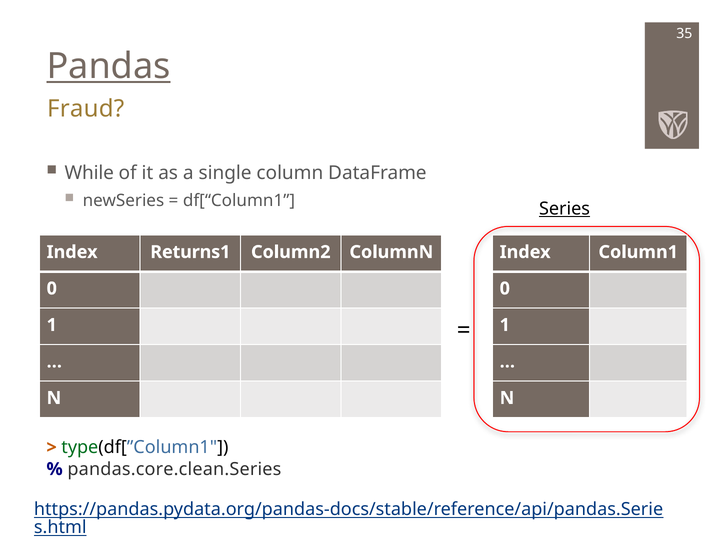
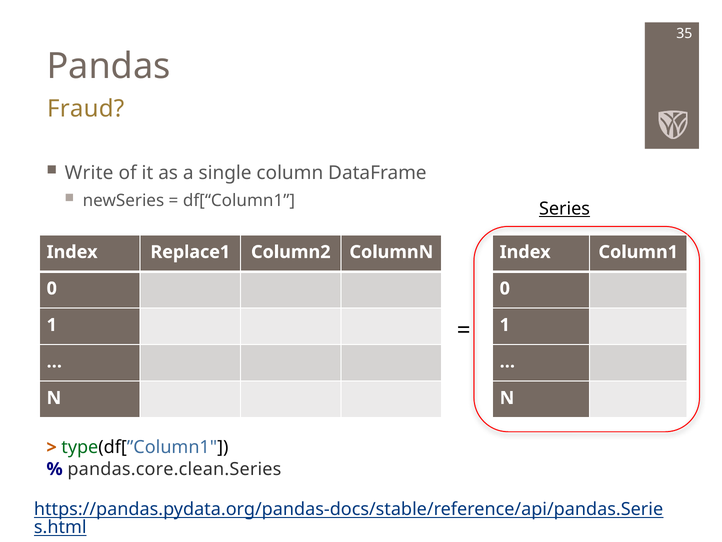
Pandas underline: present -> none
While: While -> Write
Returns1: Returns1 -> Replace1
